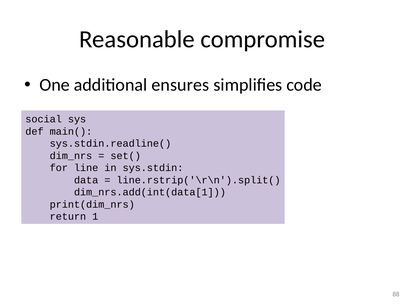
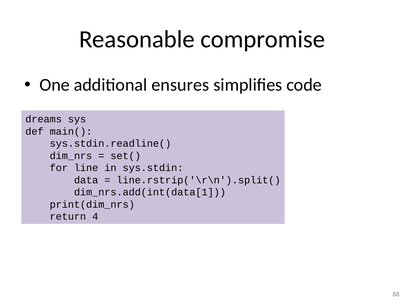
social: social -> dreams
1: 1 -> 4
